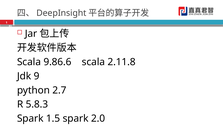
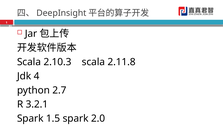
9.86.6: 9.86.6 -> 2.10.3
9: 9 -> 4
5.8.3: 5.8.3 -> 3.2.1
